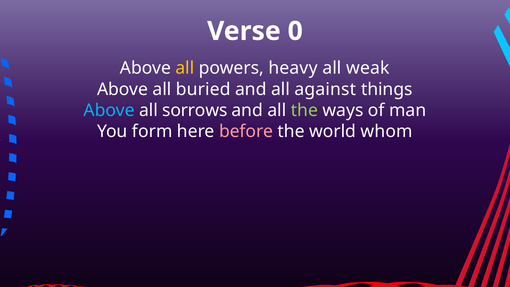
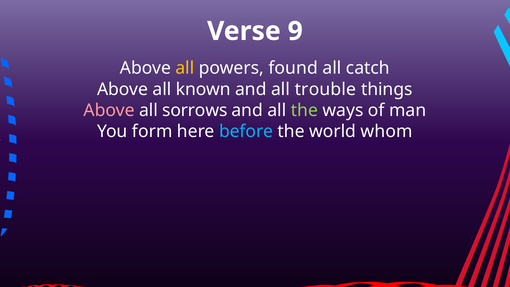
0: 0 -> 9
heavy: heavy -> found
weak: weak -> catch
buried: buried -> known
against: against -> trouble
Above at (109, 110) colour: light blue -> pink
before colour: pink -> light blue
